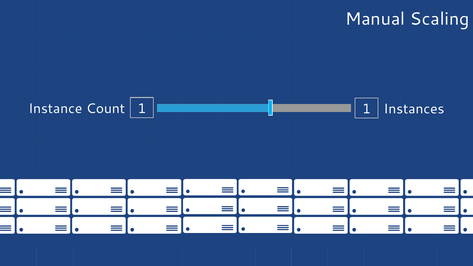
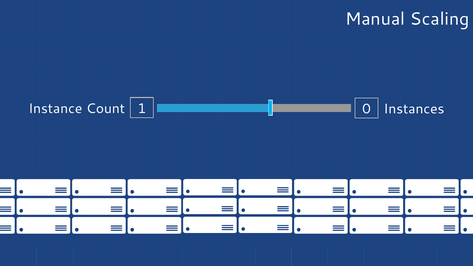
1 1: 1 -> 0
